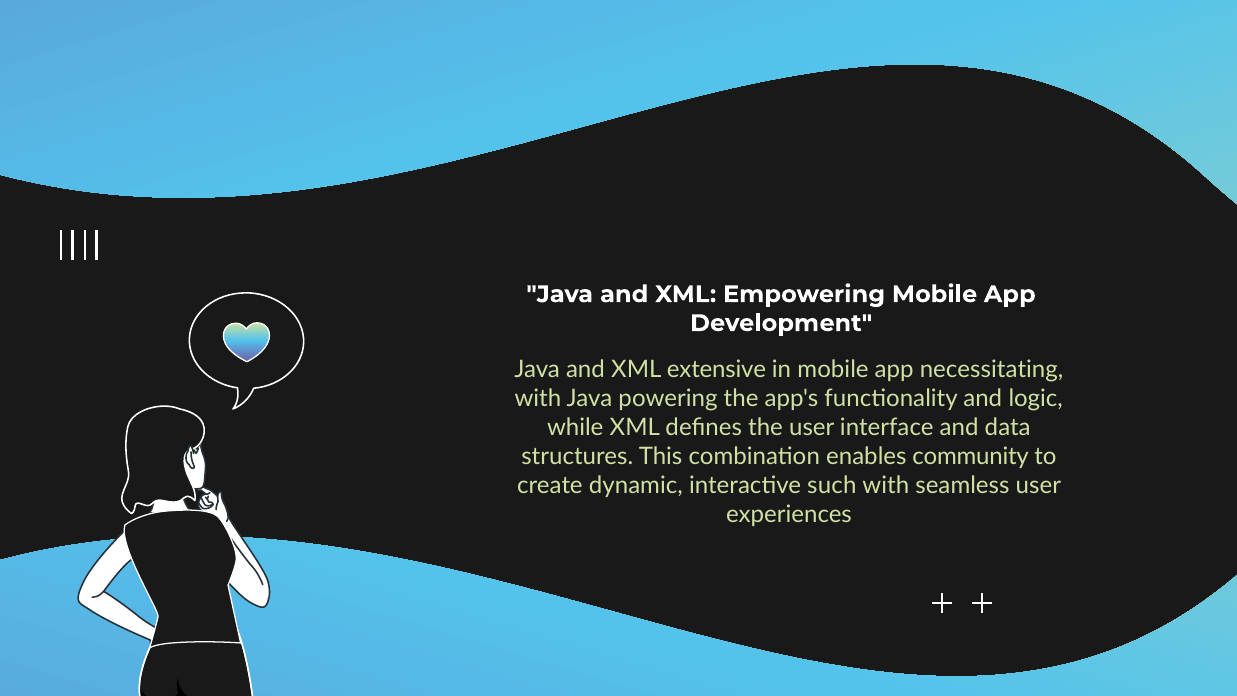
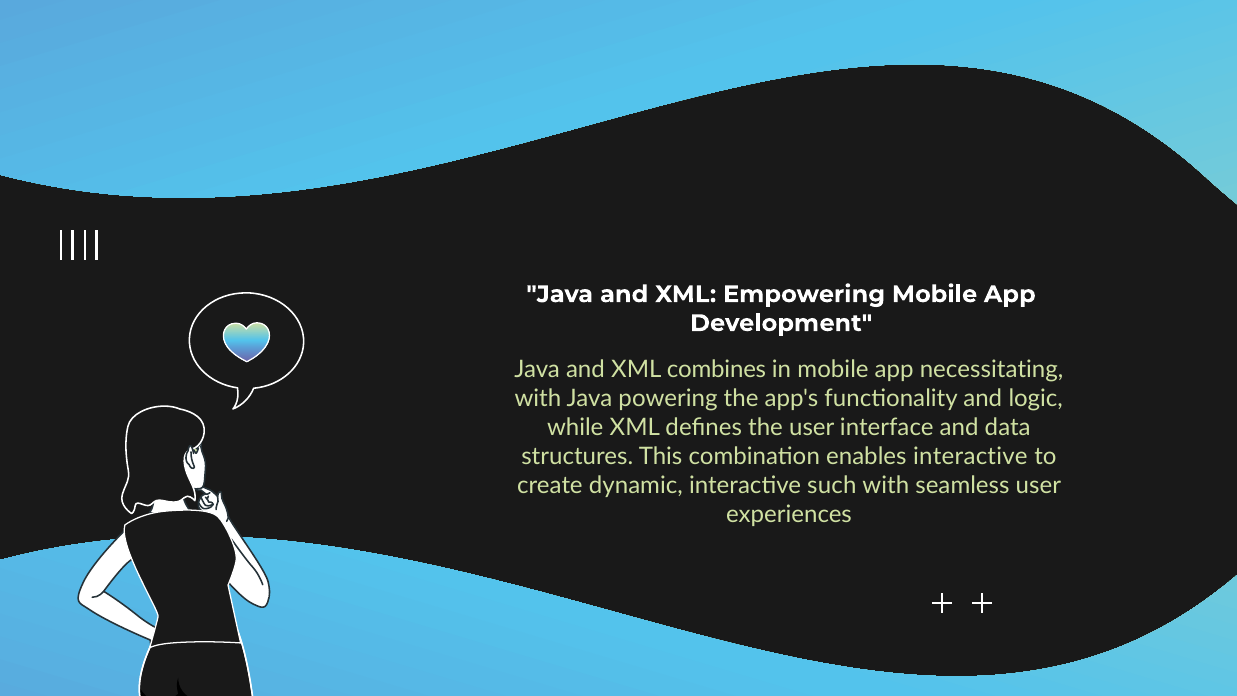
extensive: extensive -> combines
enables community: community -> interactive
